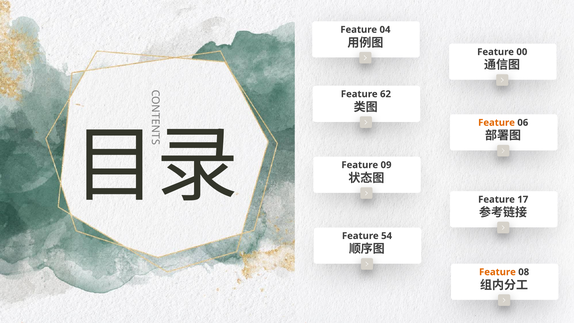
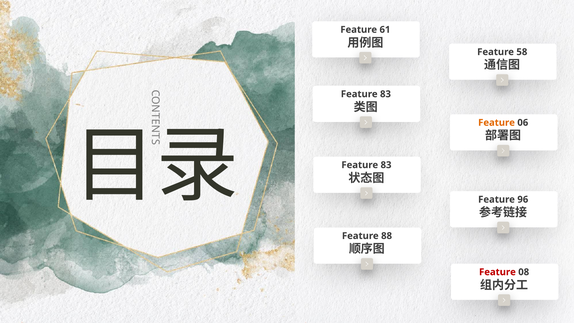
04: 04 -> 61
00: 00 -> 58
62 at (385, 94): 62 -> 83
09 at (386, 165): 09 -> 83
17: 17 -> 96
54: 54 -> 88
Feature at (497, 272) colour: orange -> red
